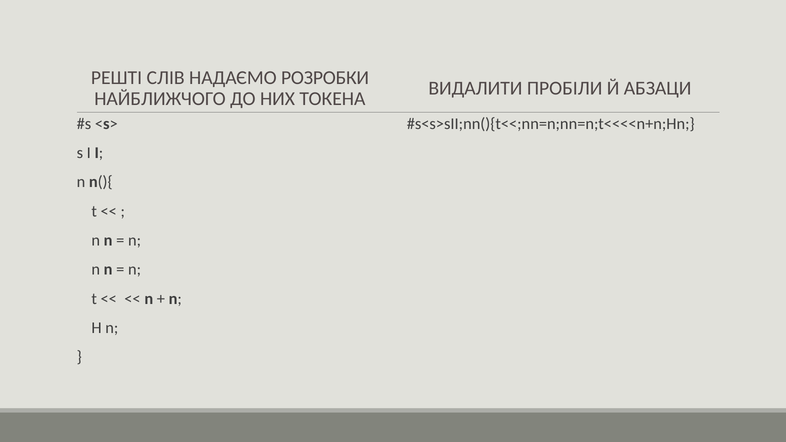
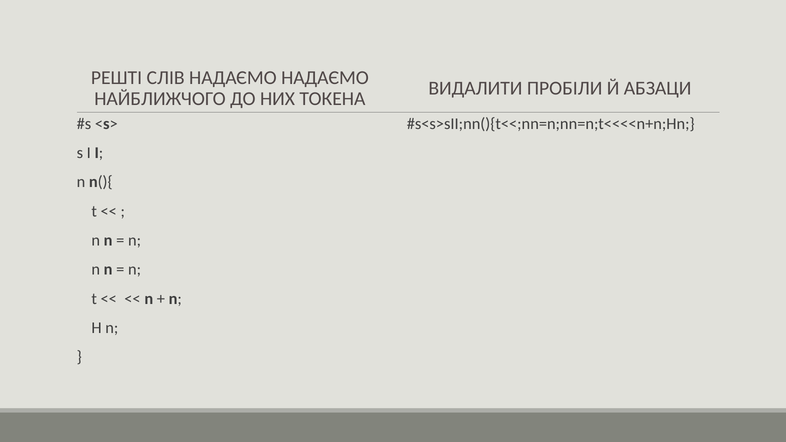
НАДАЄМО РОЗРОБКИ: РОЗРОБКИ -> НАДАЄМО
